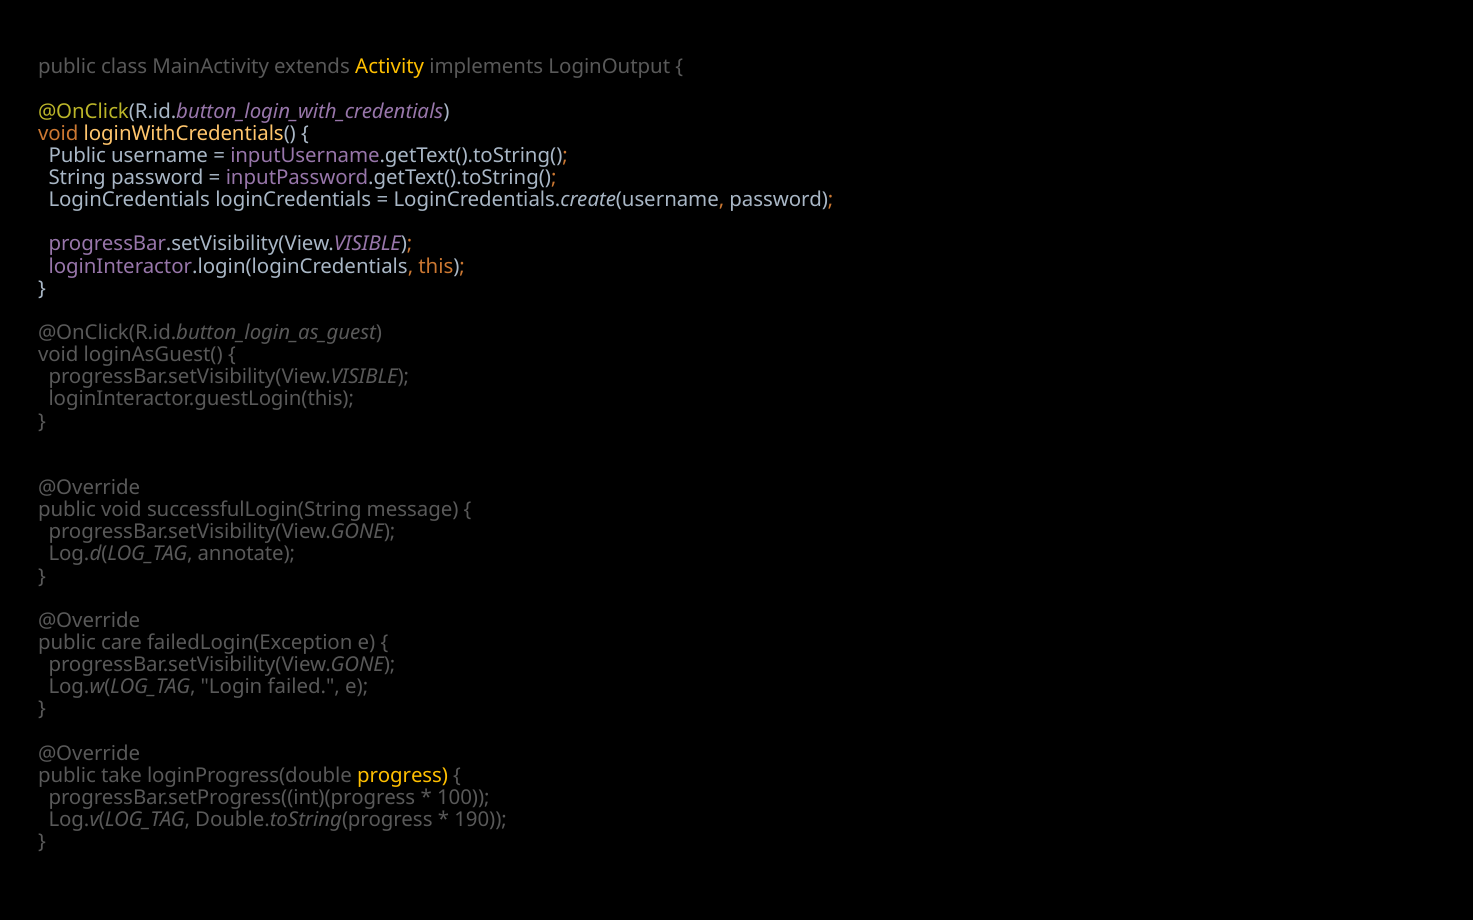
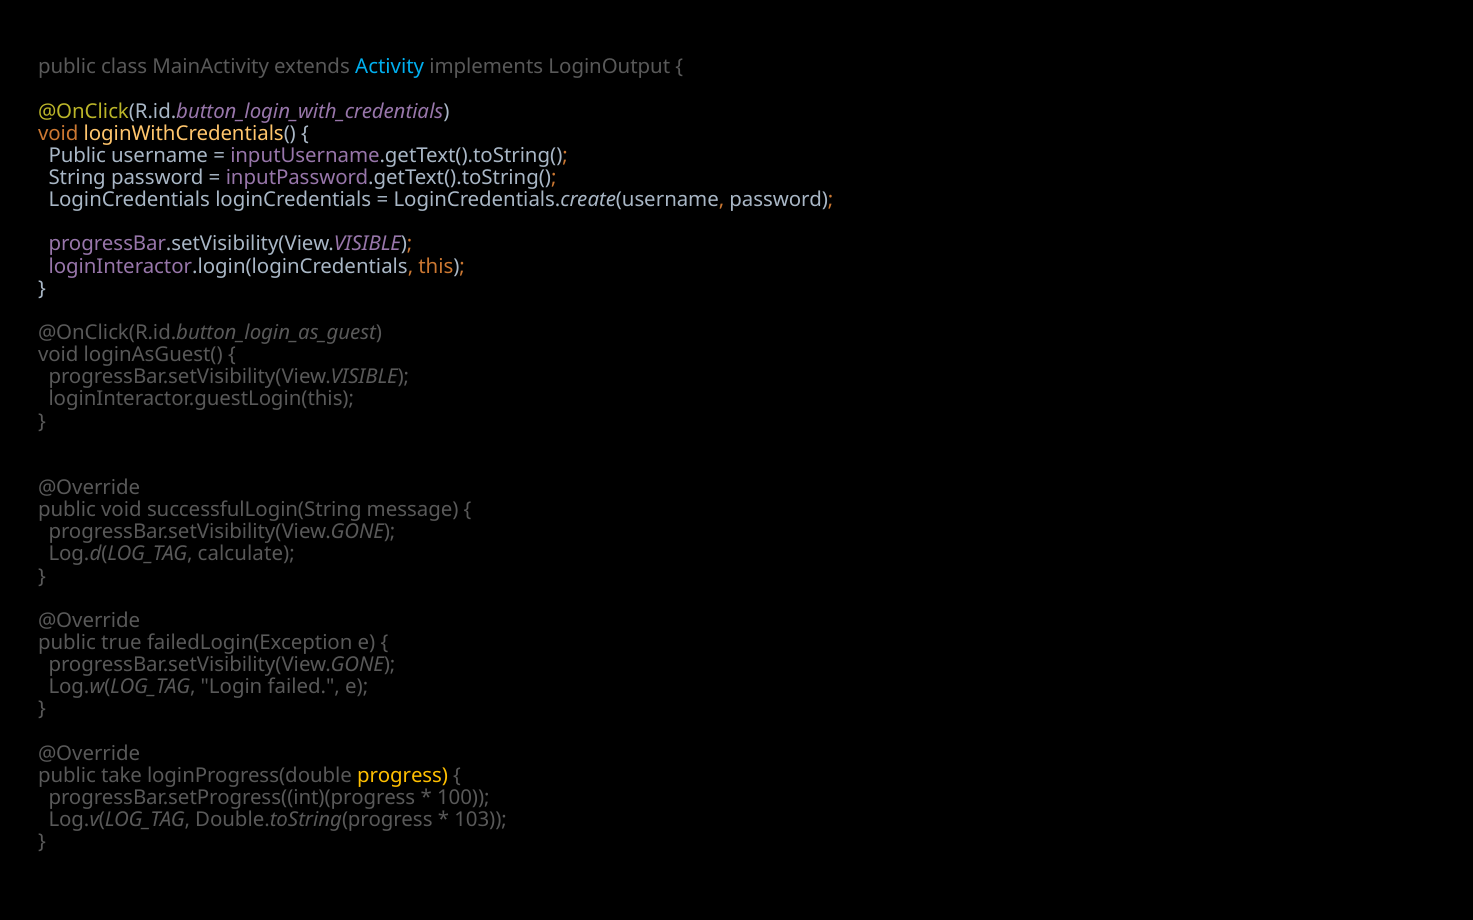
Activity colour: yellow -> light blue
annotate: annotate -> calculate
care: care -> true
190: 190 -> 103
